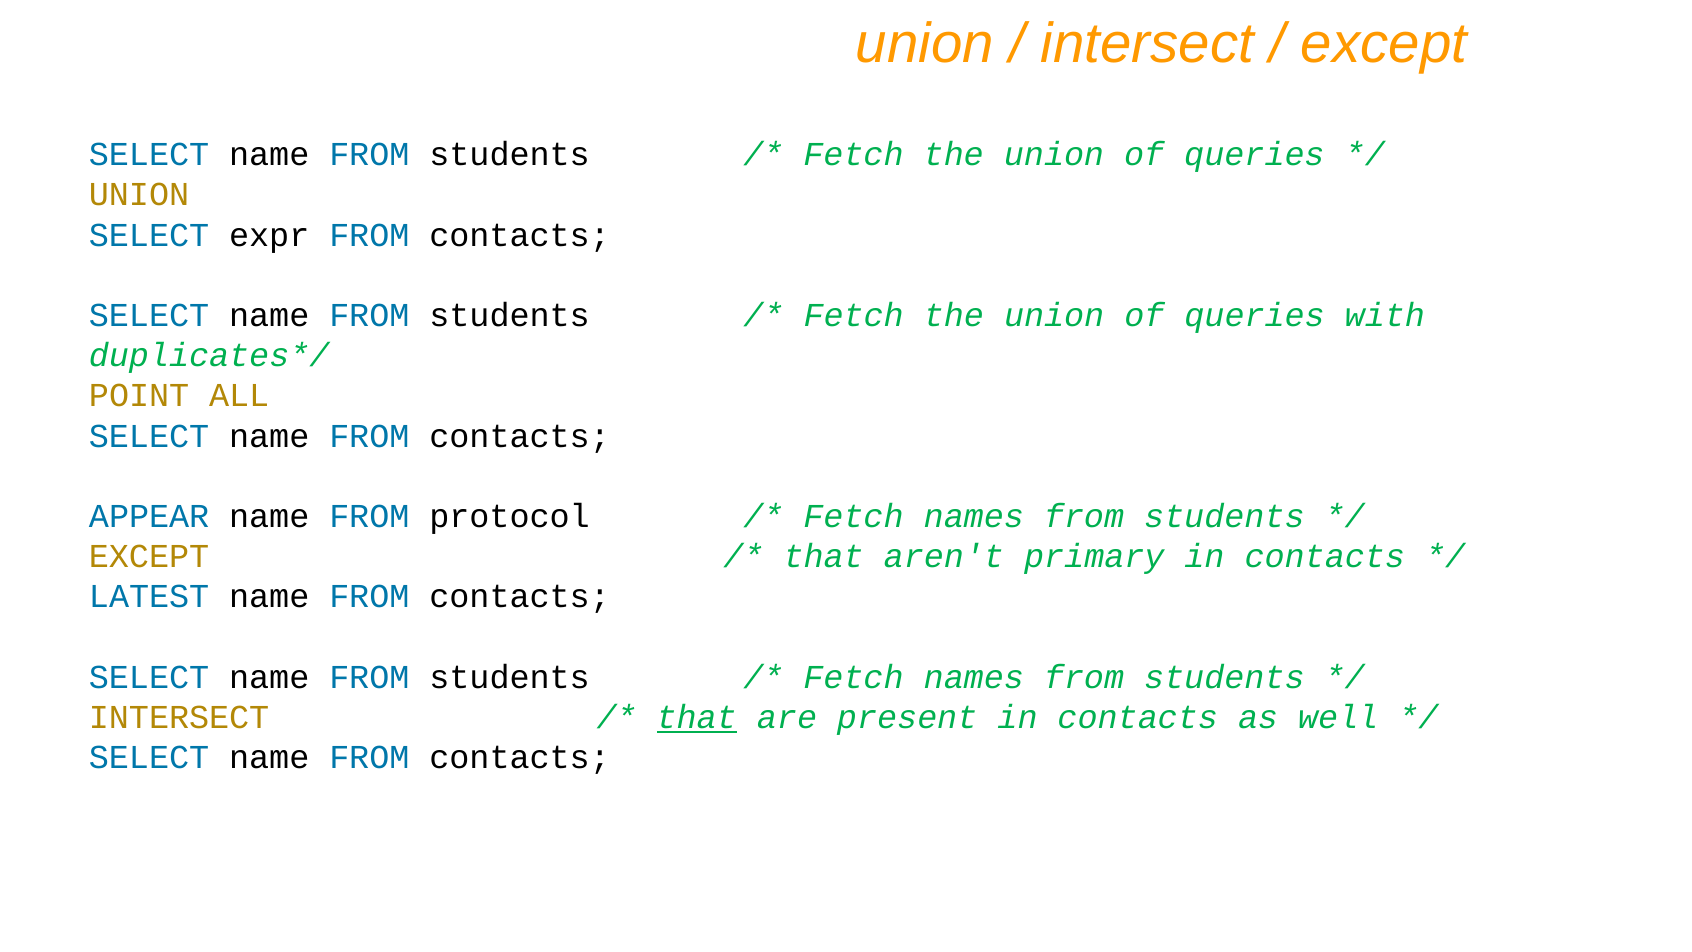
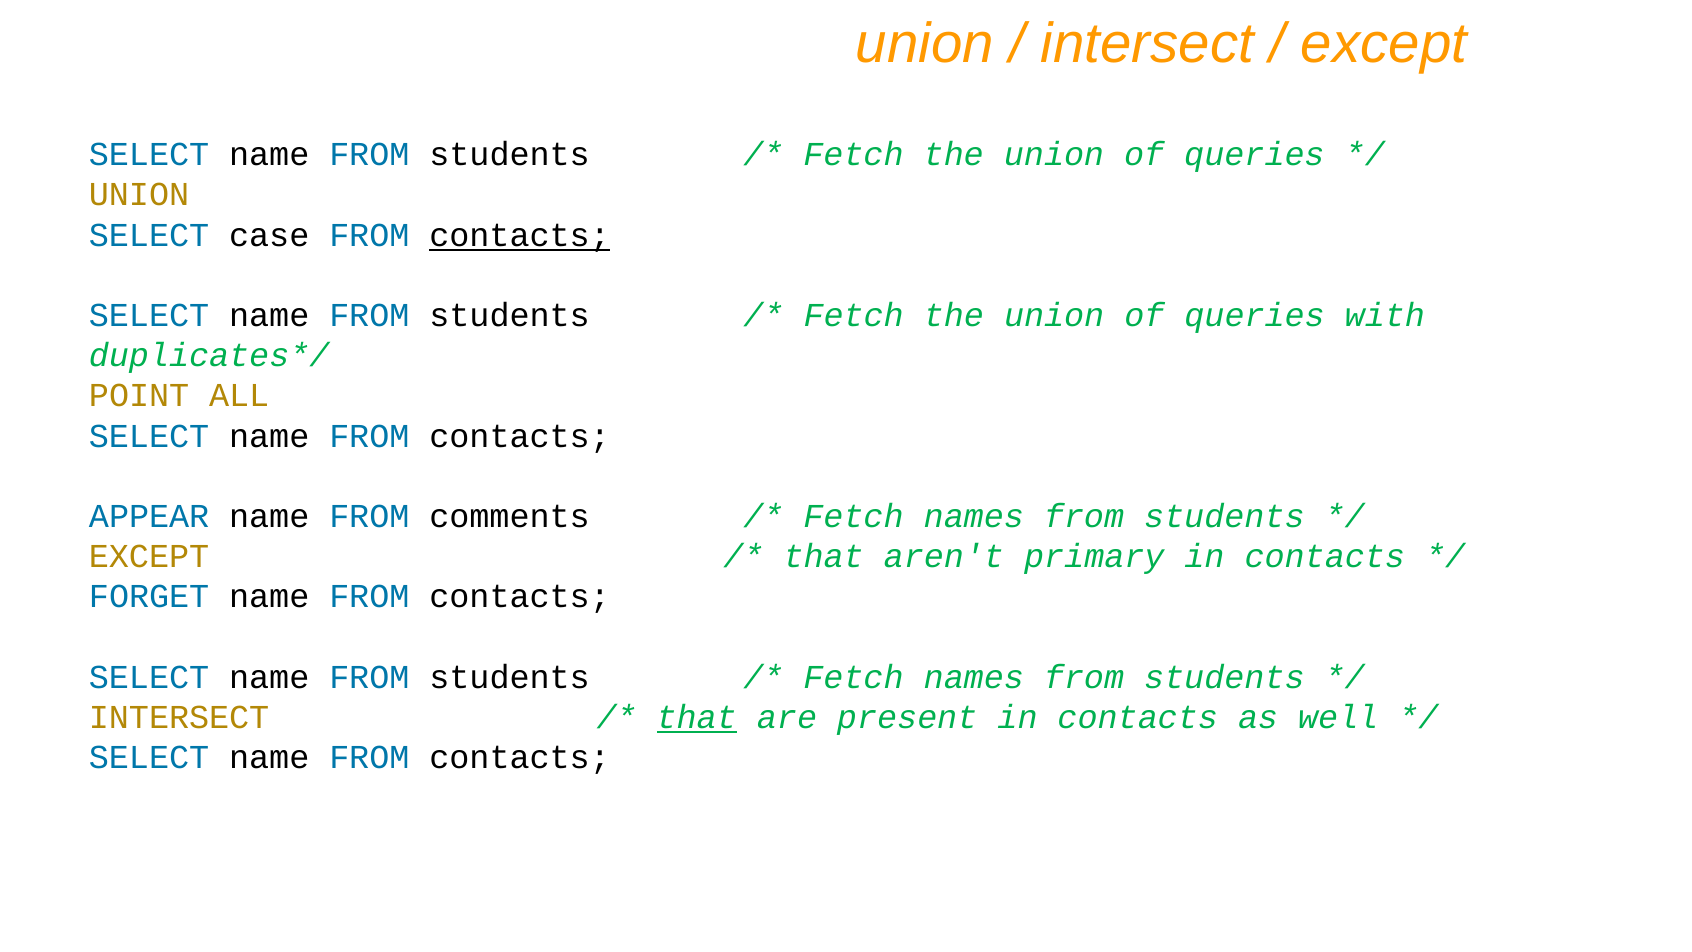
expr: expr -> case
contacts at (520, 235) underline: none -> present
protocol: protocol -> comments
LATEST: LATEST -> FORGET
